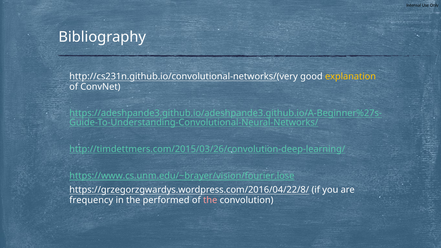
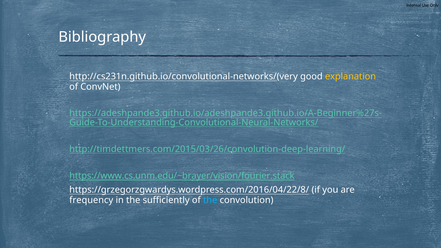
https://www.cs.unm.edu/~brayer/vision/fourier.lose: https://www.cs.unm.edu/~brayer/vision/fourier.lose -> https://www.cs.unm.edu/~brayer/vision/fourier.stack
performed: performed -> sufficiently
the at (210, 200) colour: pink -> light blue
